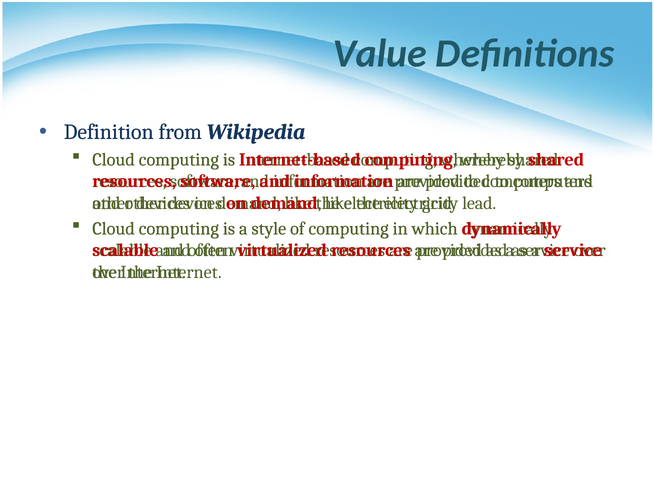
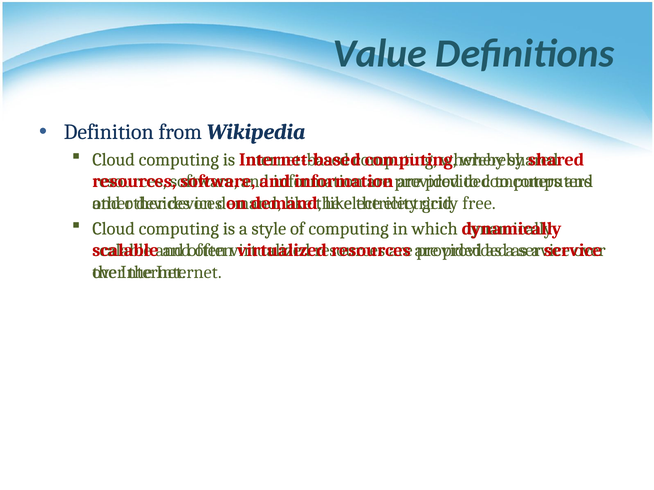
lead: lead -> free
